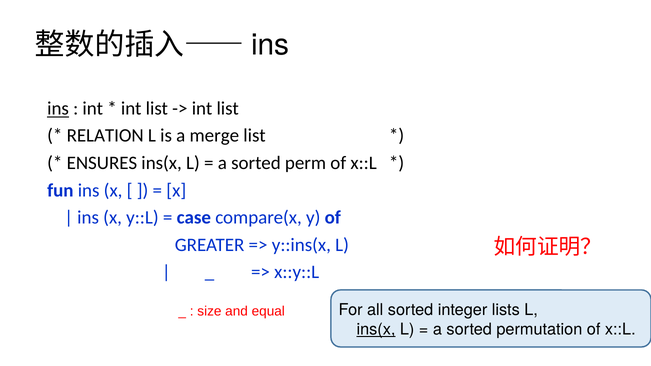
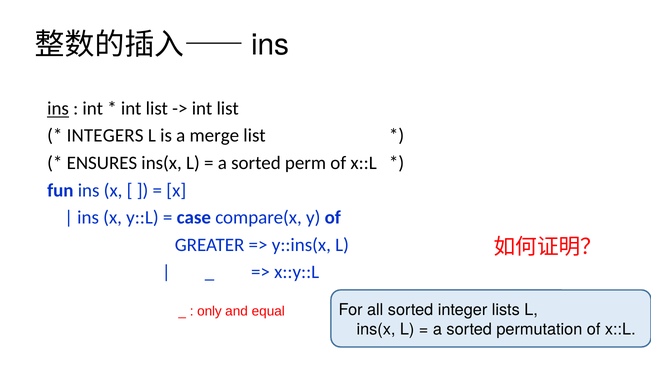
RELATION: RELATION -> INTEGERS
size: size -> only
ins(x at (376, 329) underline: present -> none
